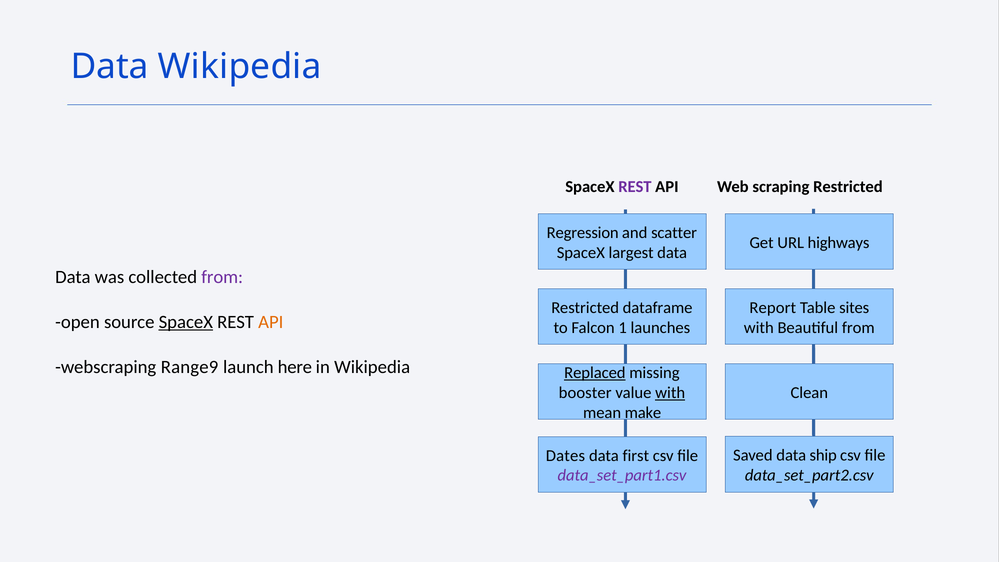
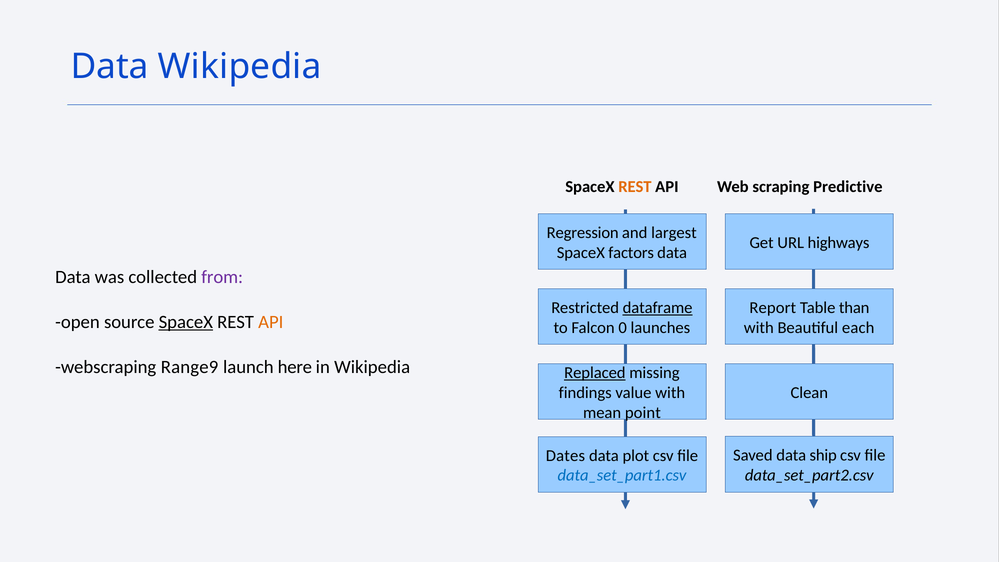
REST at (635, 187) colour: purple -> orange
scraping Restricted: Restricted -> Predictive
scatter: scatter -> largest
largest: largest -> factors
dataframe underline: none -> present
sites: sites -> than
1: 1 -> 0
Beautiful from: from -> each
booster: booster -> findings
with at (670, 393) underline: present -> none
make: make -> point
first: first -> plot
data_set_part1.csv colour: purple -> blue
